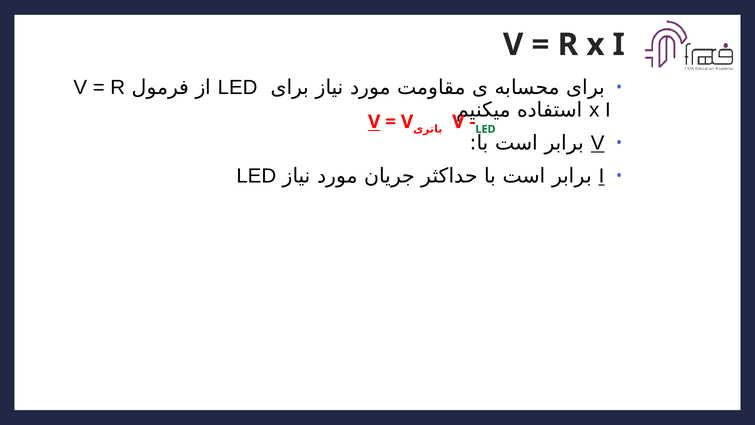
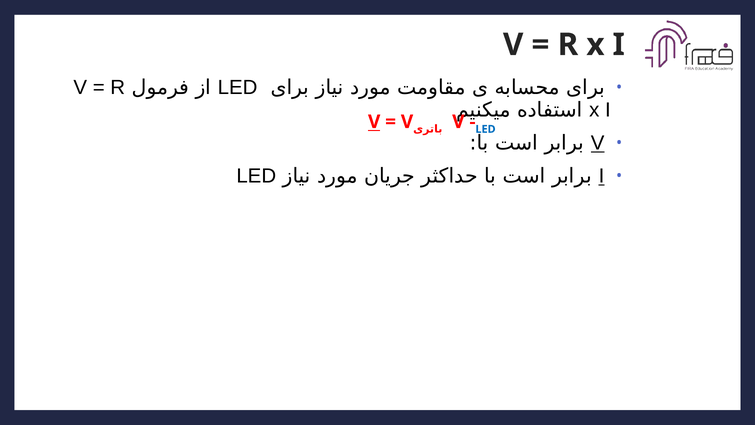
LED at (486, 129) colour: green -> blue
